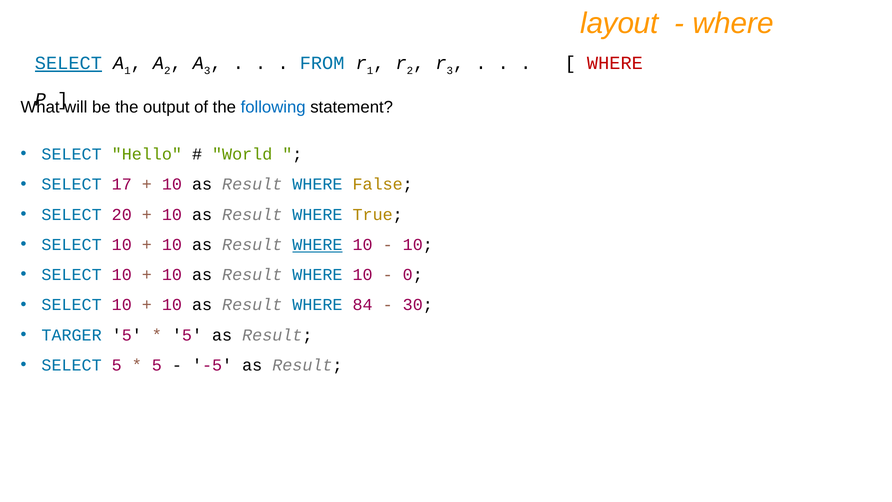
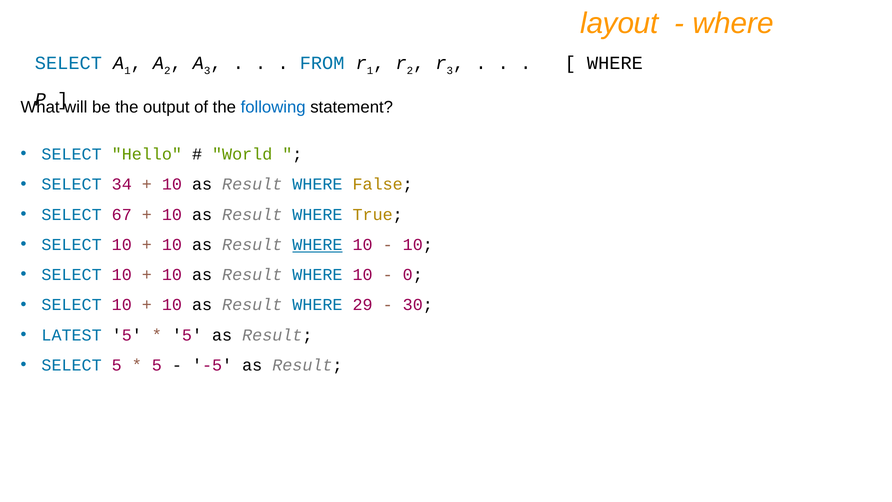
SELECT at (68, 63) underline: present -> none
WHERE at (615, 63) colour: red -> black
17: 17 -> 34
20: 20 -> 67
84: 84 -> 29
TARGER: TARGER -> LATEST
